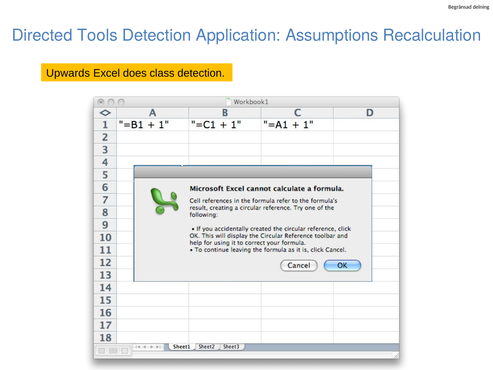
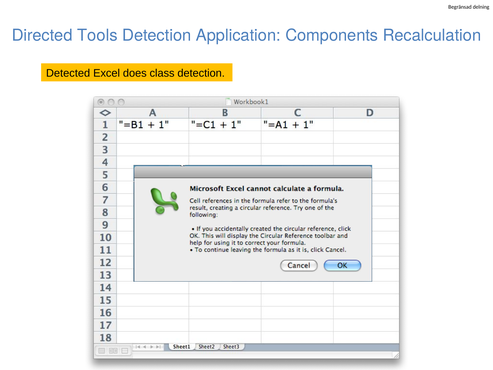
Assumptions: Assumptions -> Components
Upwards: Upwards -> Detected
